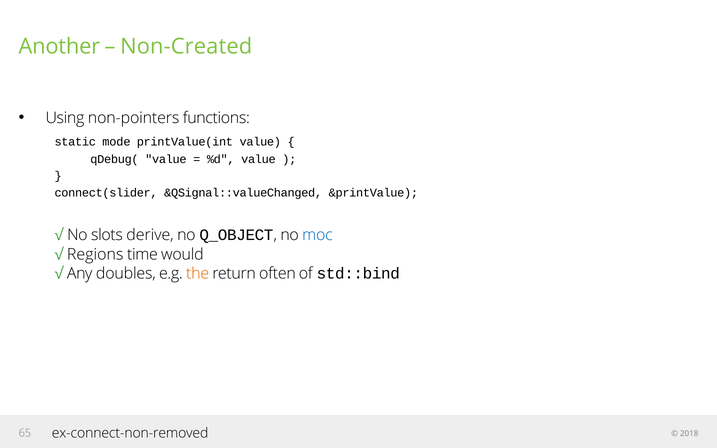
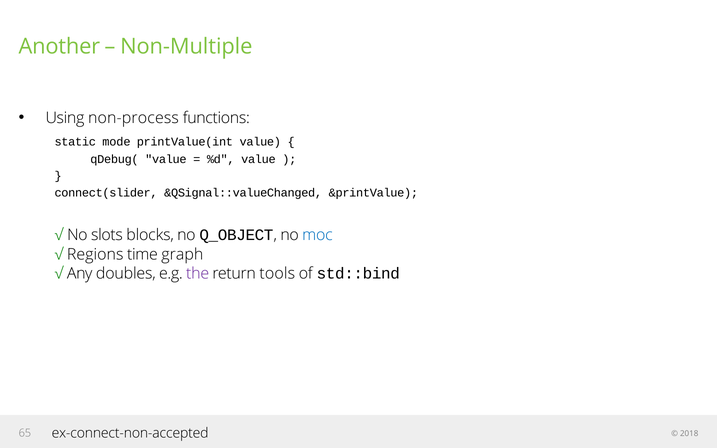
Non-Created: Non-Created -> Non-Multiple
non-pointers: non-pointers -> non-process
derive: derive -> blocks
would: would -> graph
the colour: orange -> purple
often: often -> tools
ex-connect-non-removed: ex-connect-non-removed -> ex-connect-non-accepted
